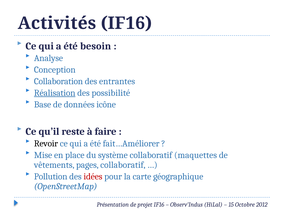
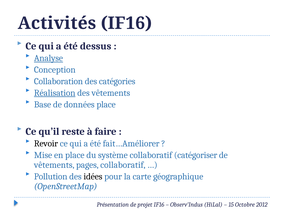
besoin: besoin -> dessus
Analyse underline: none -> present
entrantes: entrantes -> catégories
des possibilité: possibilité -> vêtements
données icône: icône -> place
maquettes: maquettes -> catégoriser
idées colour: red -> black
